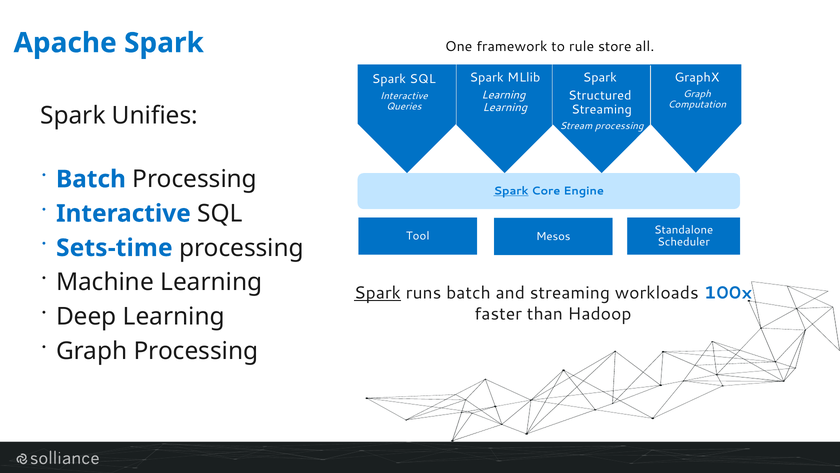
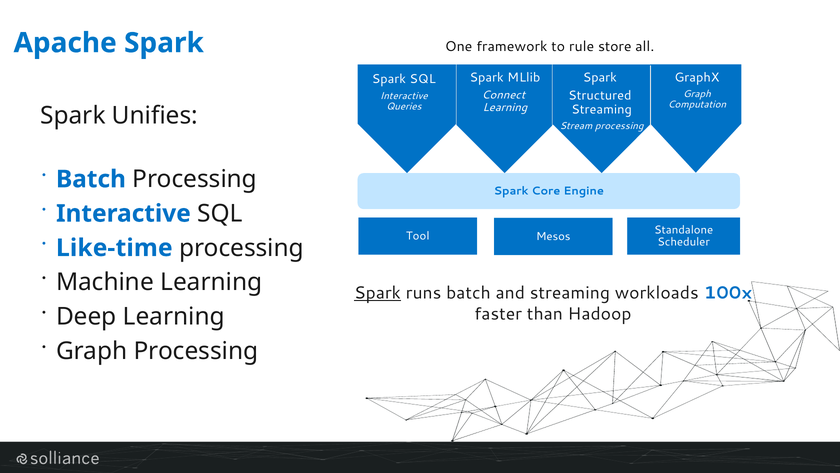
Learning at (504, 95): Learning -> Connect
Spark at (511, 191) underline: present -> none
Sets-time: Sets-time -> Like-time
